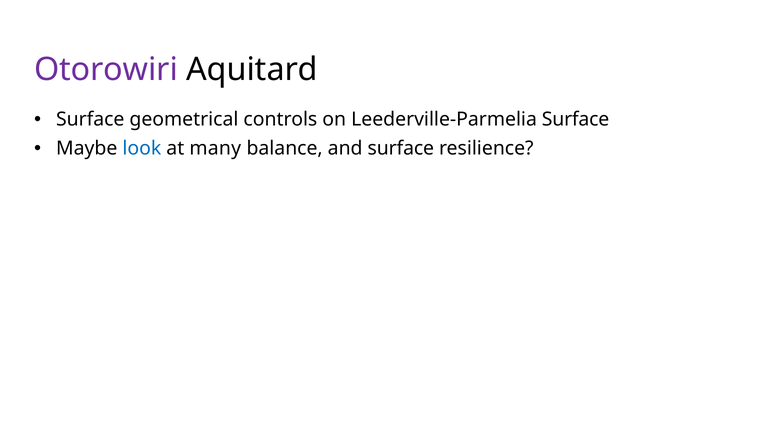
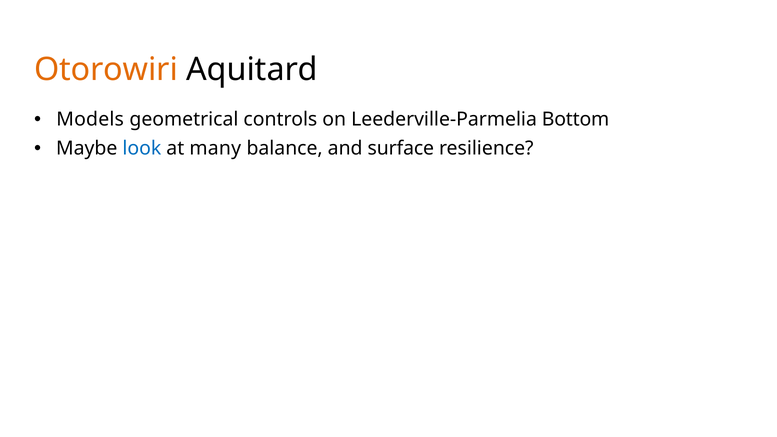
Otorowiri colour: purple -> orange
Surface at (90, 119): Surface -> Models
Leederville-Parmelia Surface: Surface -> Bottom
